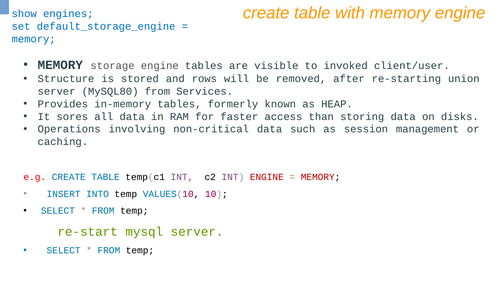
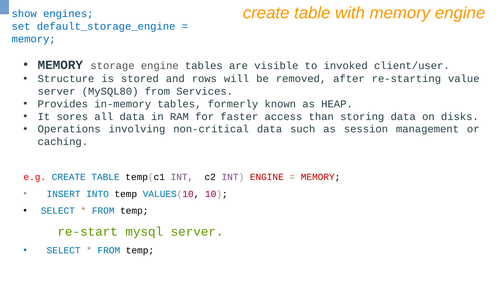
union: union -> value
